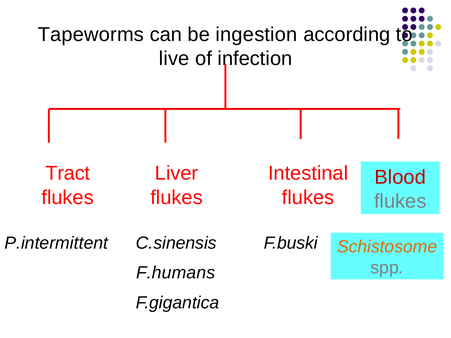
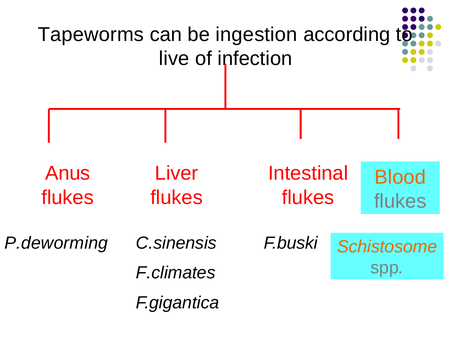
Tract: Tract -> Anus
Blood colour: red -> orange
P.intermittent: P.intermittent -> P.deworming
F.humans: F.humans -> F.climates
